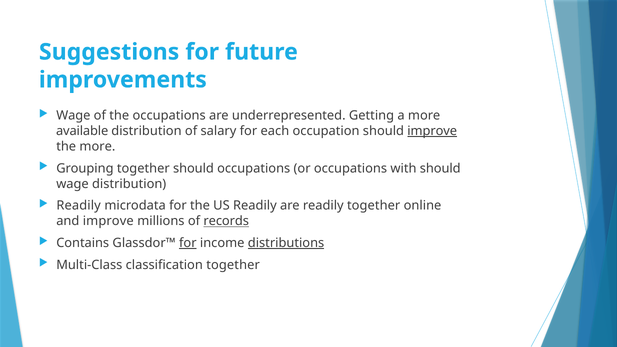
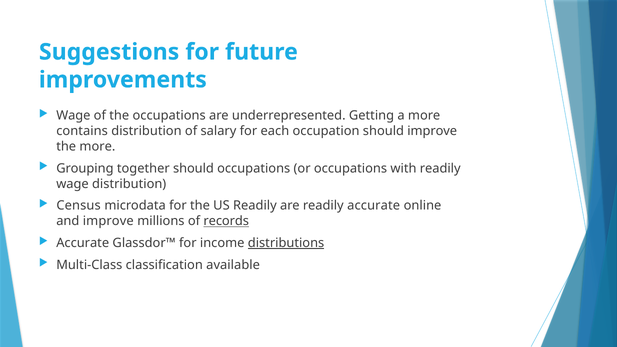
available: available -> contains
improve at (432, 131) underline: present -> none
with should: should -> readily
Readily at (79, 206): Readily -> Census
readily together: together -> accurate
Contains at (83, 243): Contains -> Accurate
for at (188, 243) underline: present -> none
classification together: together -> available
